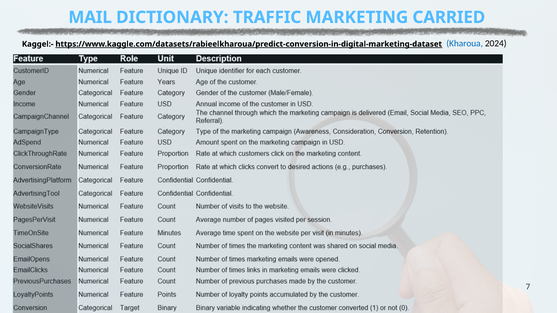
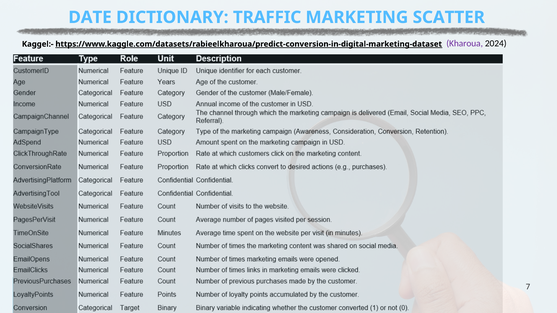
MAIL: MAIL -> DATE
CARRIED: CARRIED -> SCATTER
Kharoua colour: blue -> purple
